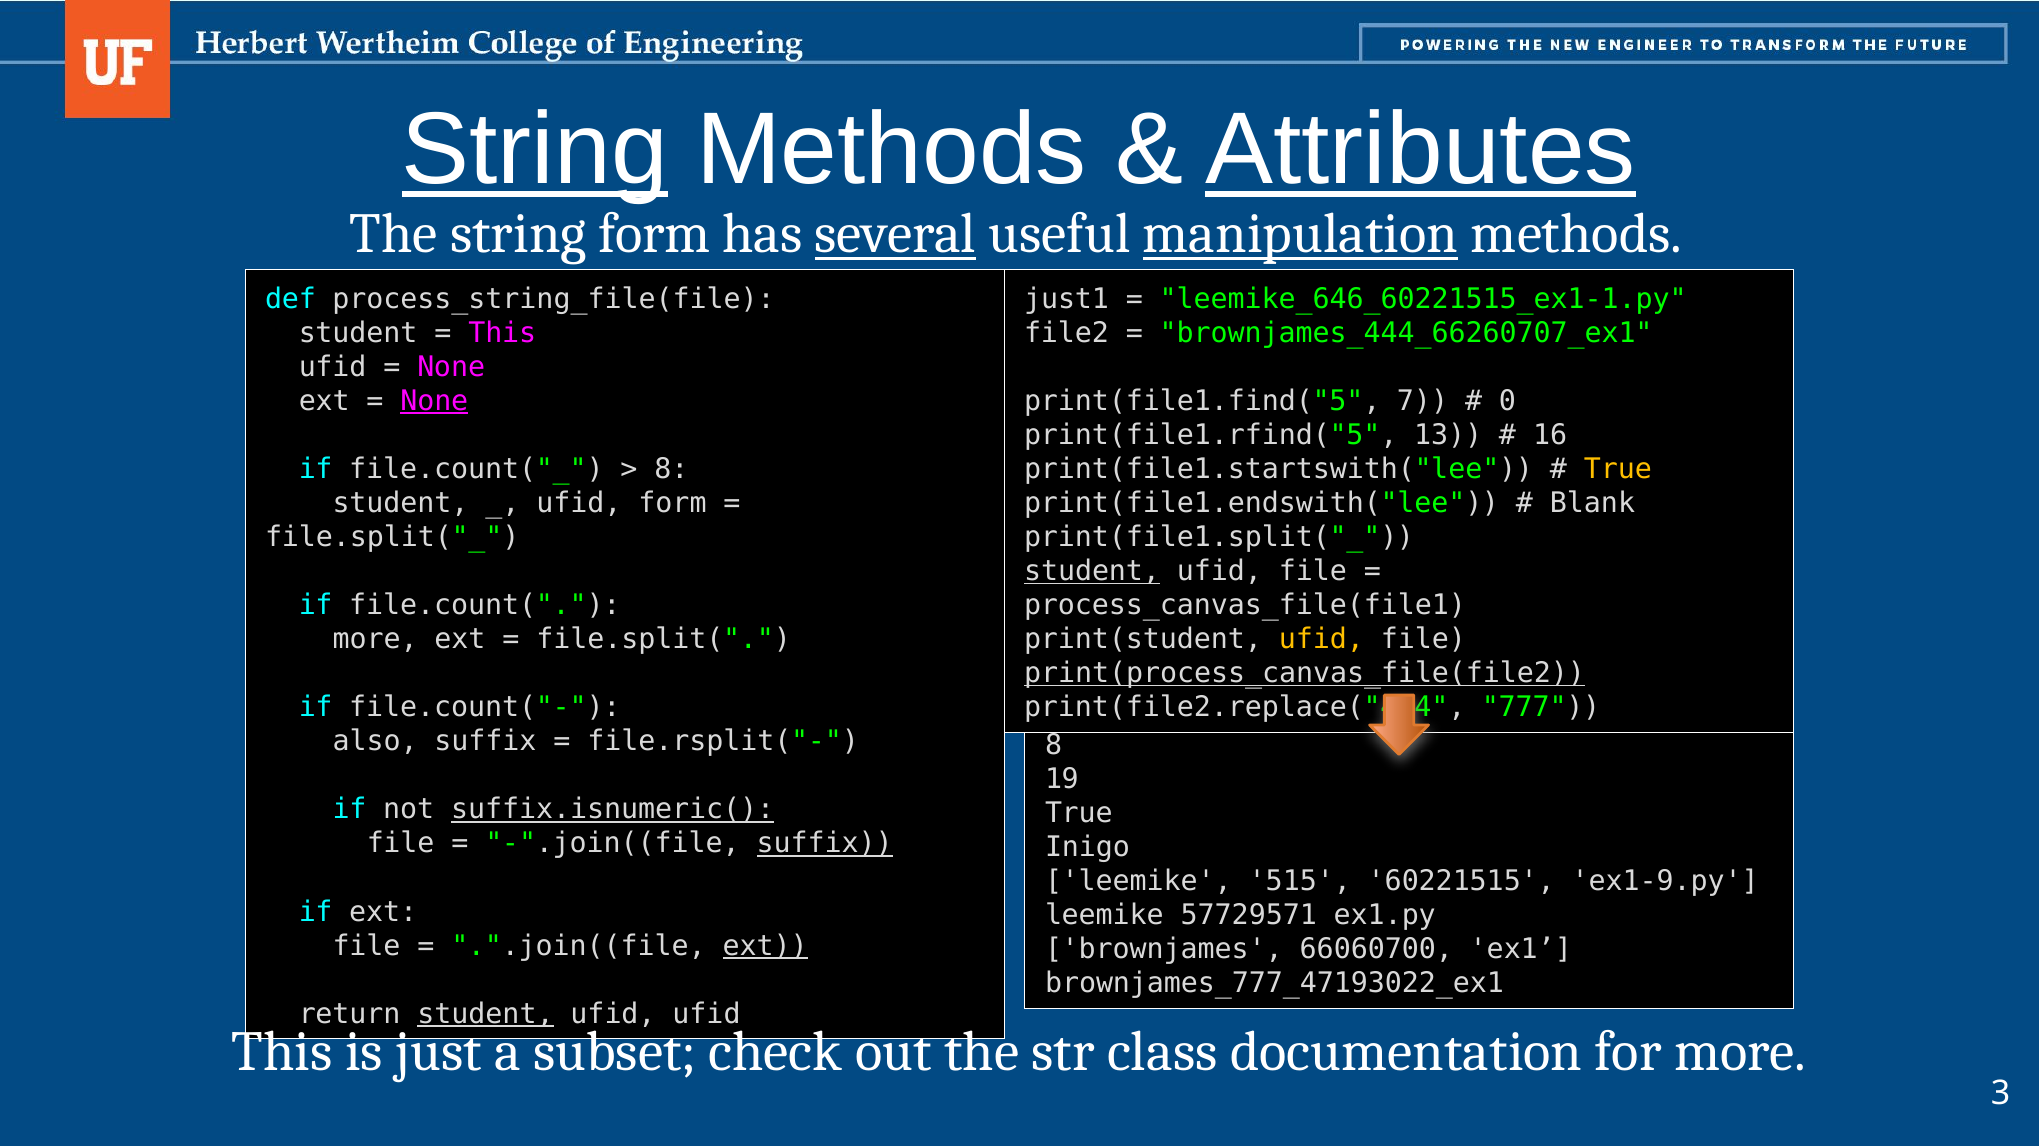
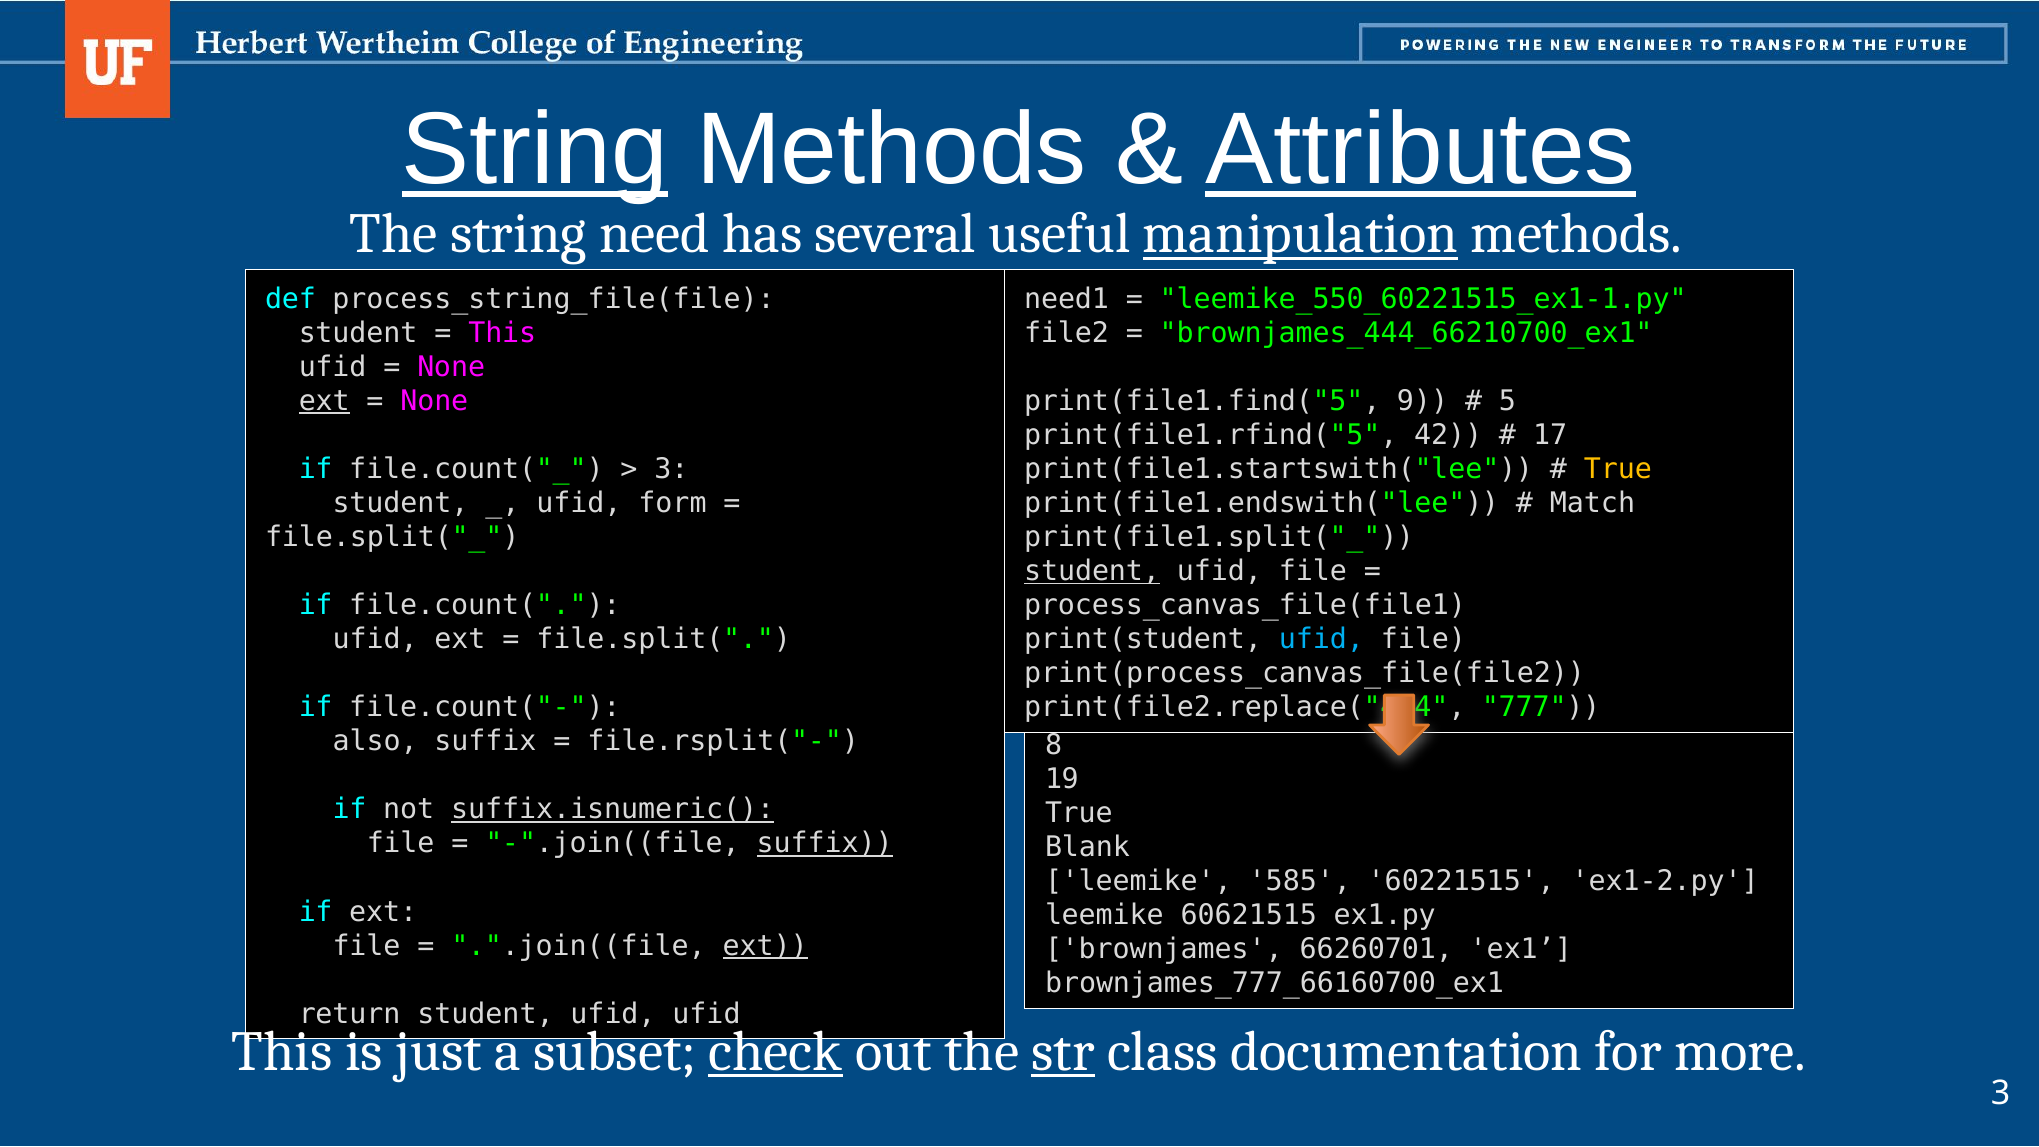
string form: form -> need
several underline: present -> none
just1: just1 -> need1
leemike_646_60221515_ex1-1.py: leemike_646_60221515_ex1-1.py -> leemike_550_60221515_ex1-1.py
brownjames_444_66260707_ex1: brownjames_444_66260707_ex1 -> brownjames_444_66210700_ex1
ext at (324, 401) underline: none -> present
None at (434, 401) underline: present -> none
7: 7 -> 9
0: 0 -> 5
13: 13 -> 42
16: 16 -> 17
8 at (671, 469): 8 -> 3
Blank: Blank -> Match
more at (375, 639): more -> ufid
ufid at (1321, 639) colour: yellow -> light blue
print(process_canvas_file(file2 underline: present -> none
Inigo: Inigo -> Blank
515: 515 -> 585
ex1-9.py: ex1-9.py -> ex1-2.py
57729571: 57729571 -> 60621515
66060700: 66060700 -> 66260701
brownjames_777_47193022_ex1: brownjames_777_47193022_ex1 -> brownjames_777_66160700_ex1
student at (486, 1014) underline: present -> none
check underline: none -> present
str underline: none -> present
